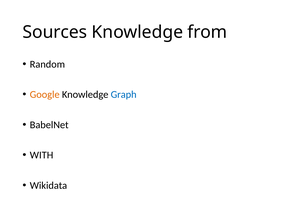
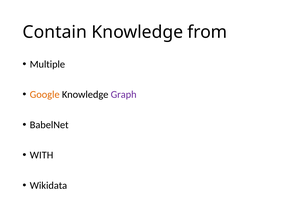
Sources: Sources -> Contain
Random: Random -> Multiple
Graph colour: blue -> purple
